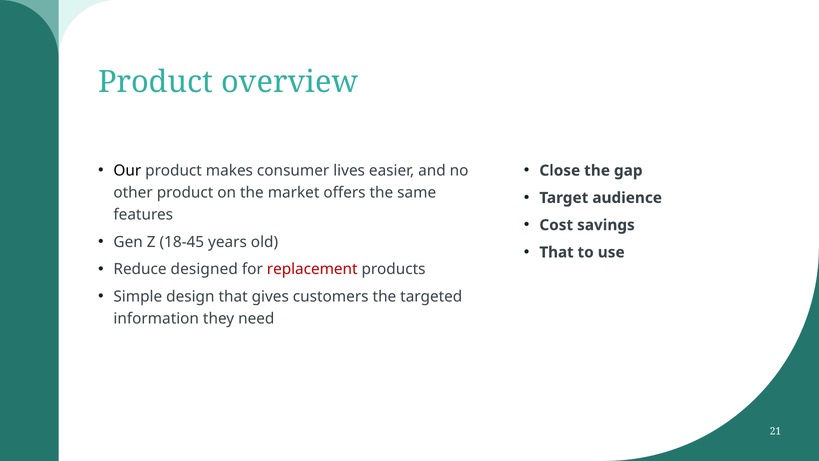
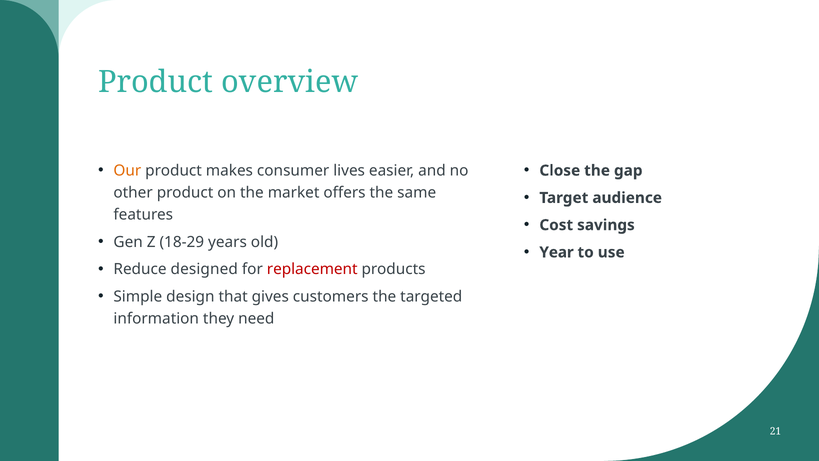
Our colour: black -> orange
18-45: 18-45 -> 18-29
That at (557, 252): That -> Year
